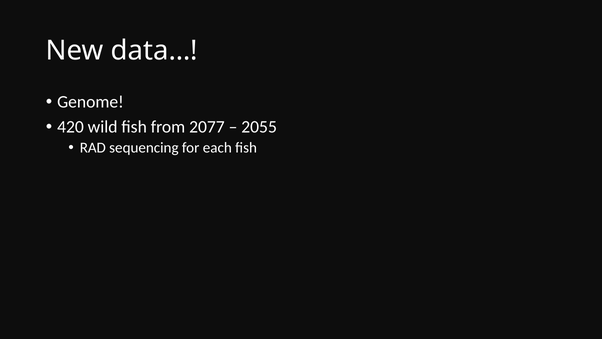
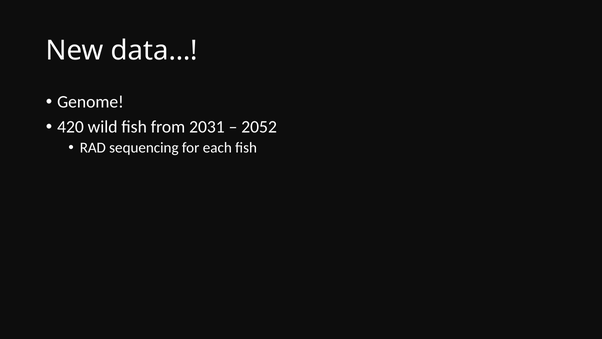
2077: 2077 -> 2031
2055: 2055 -> 2052
